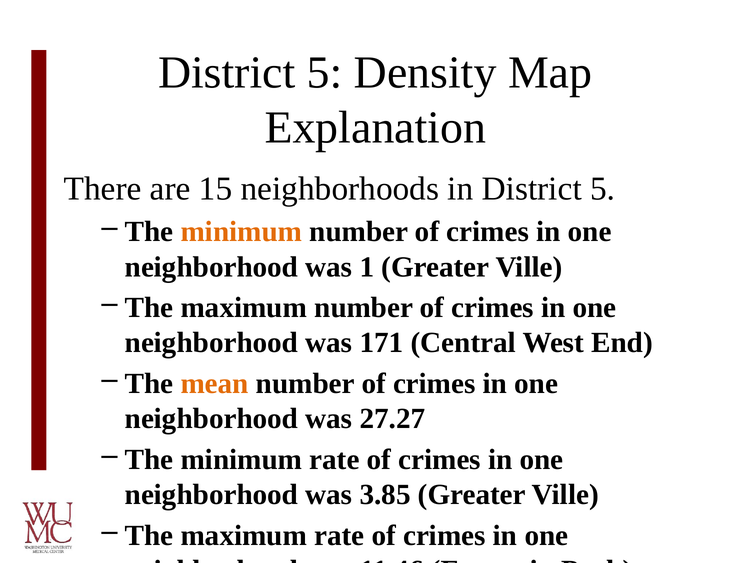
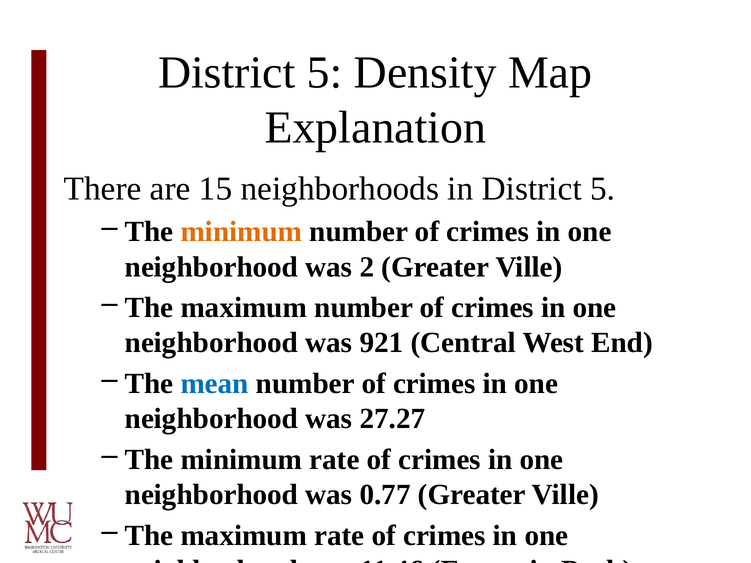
1: 1 -> 2
171: 171 -> 921
mean at (215, 384) colour: orange -> blue
3.85: 3.85 -> 0.77
